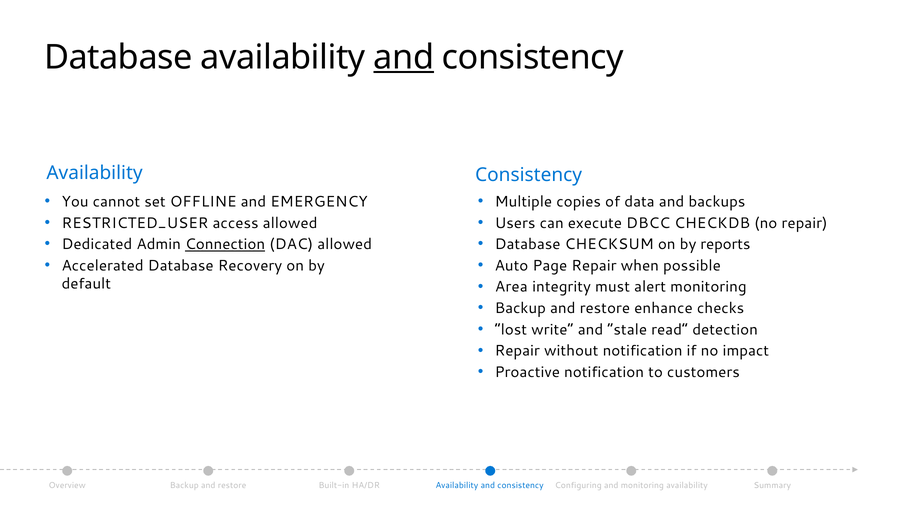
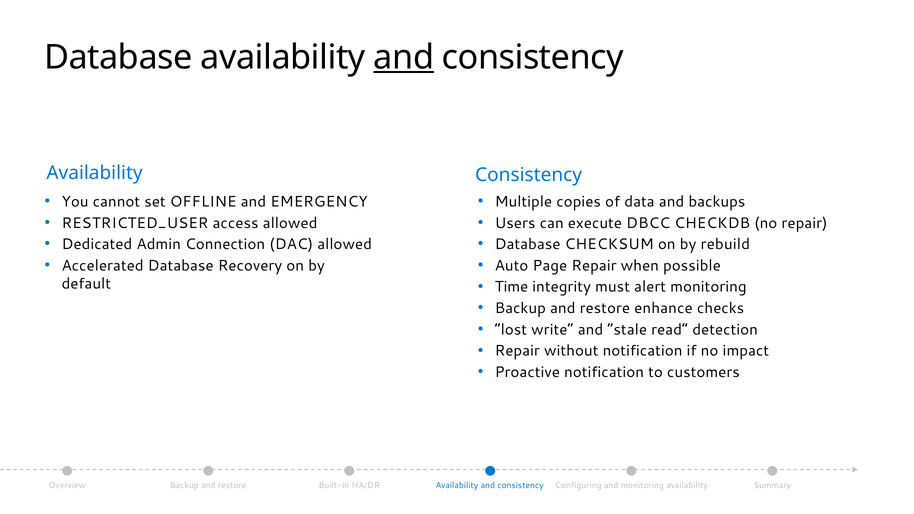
Connection underline: present -> none
reports: reports -> rebuild
Area: Area -> Time
